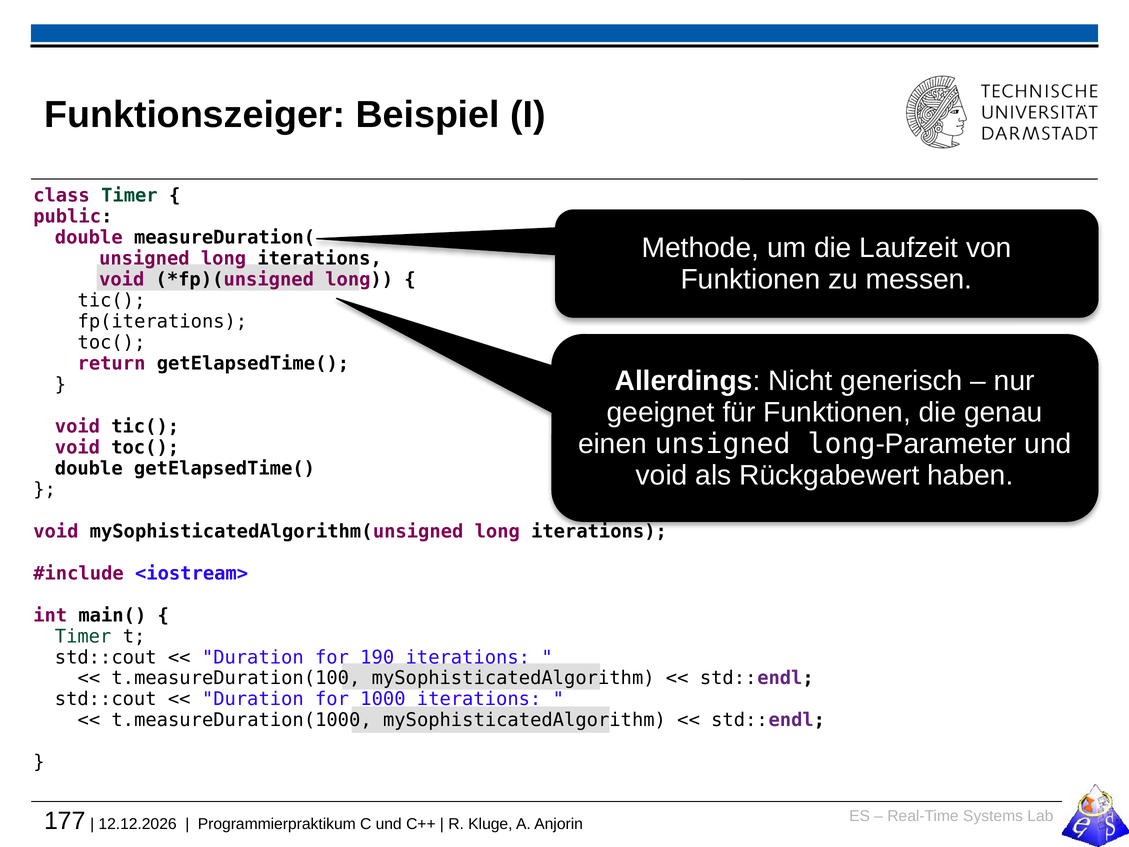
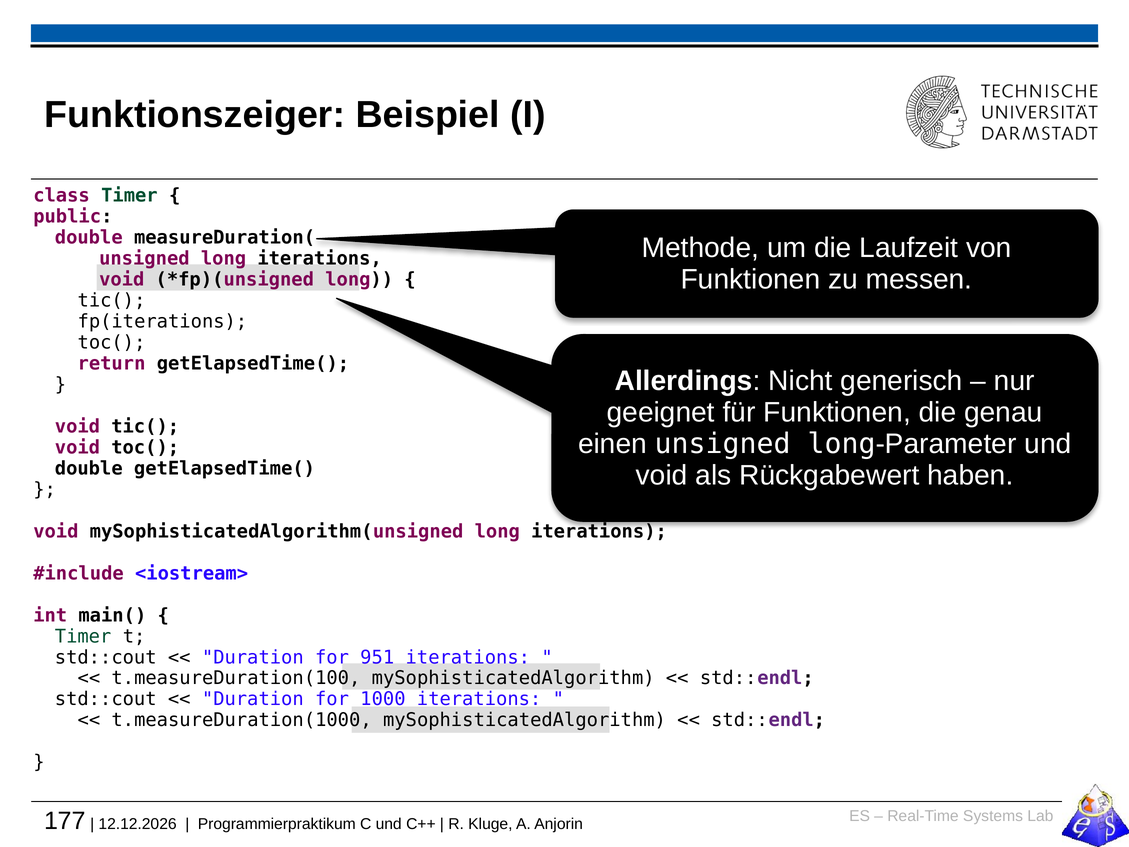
190: 190 -> 951
